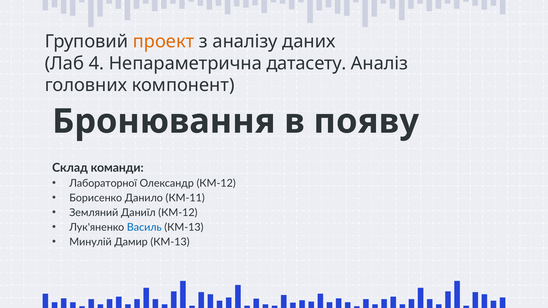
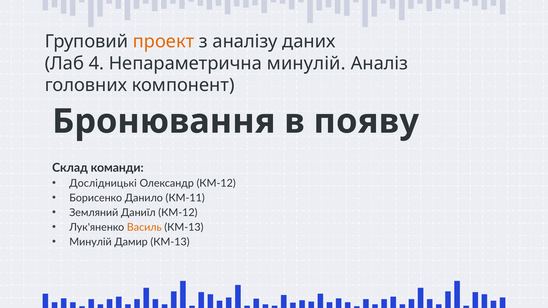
Непараметрична датасету: датасету -> минулій
Лабораторної: Лабораторної -> Дослідницькі
Василь colour: blue -> orange
